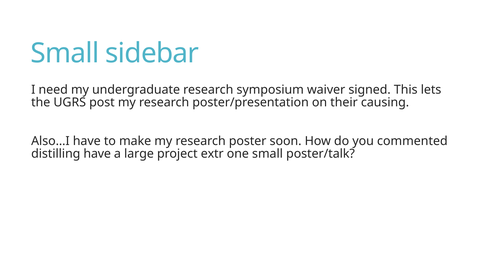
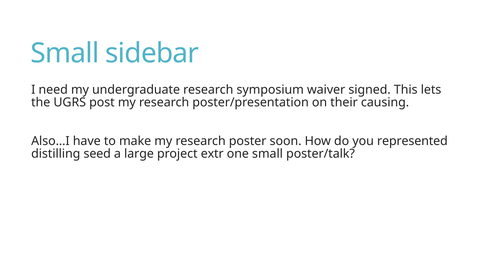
commented: commented -> represented
distilling have: have -> seed
